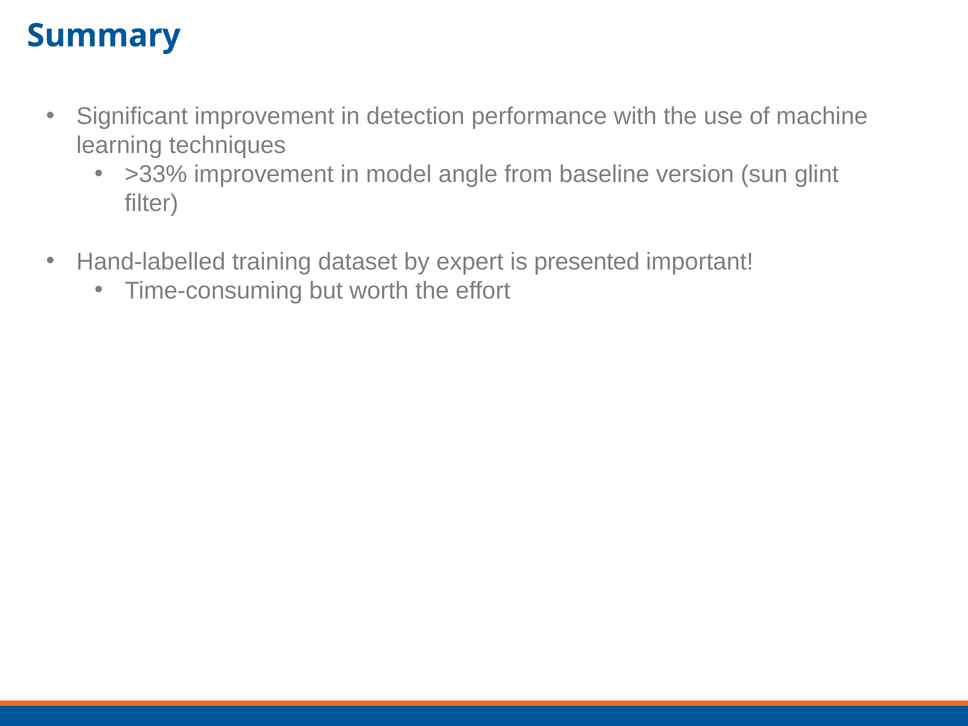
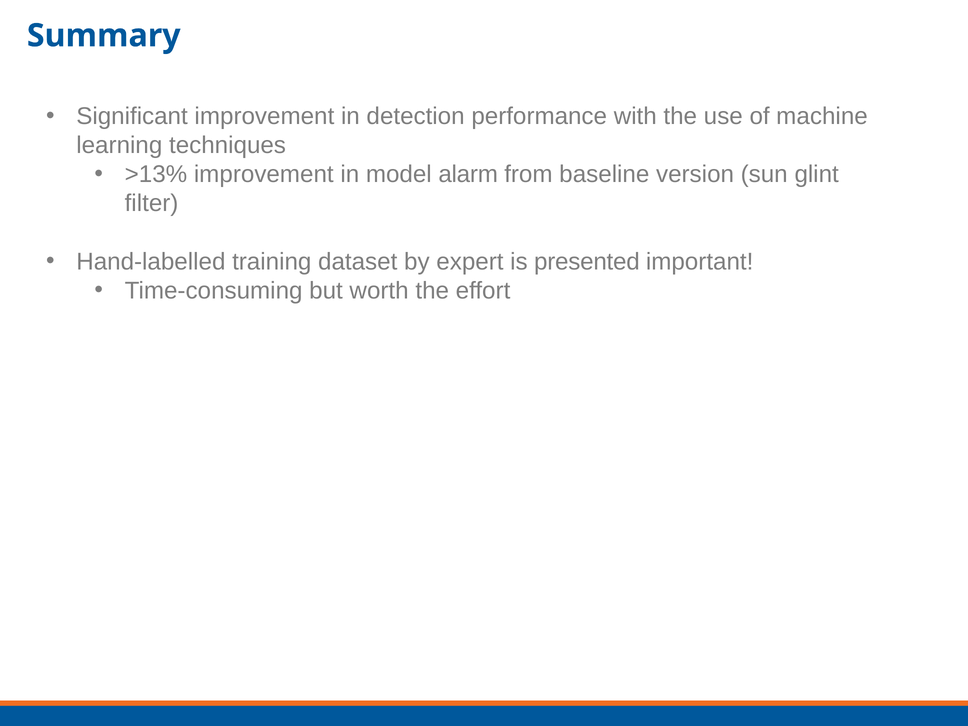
>33%: >33% -> >13%
angle: angle -> alarm
